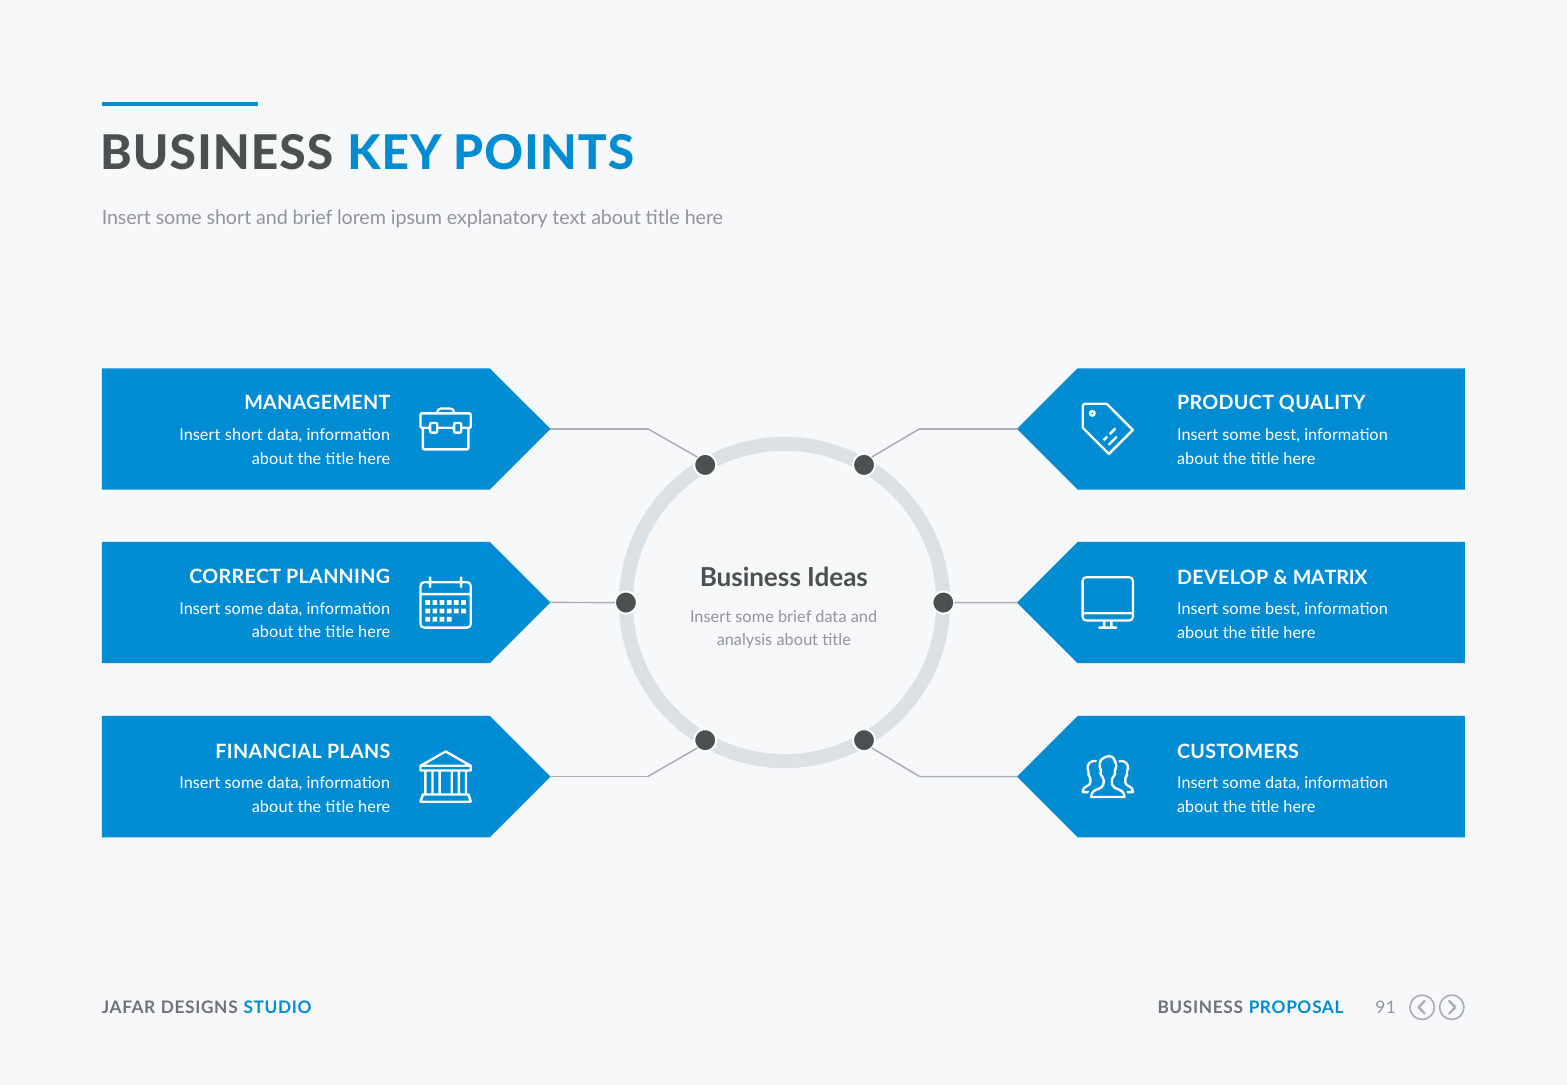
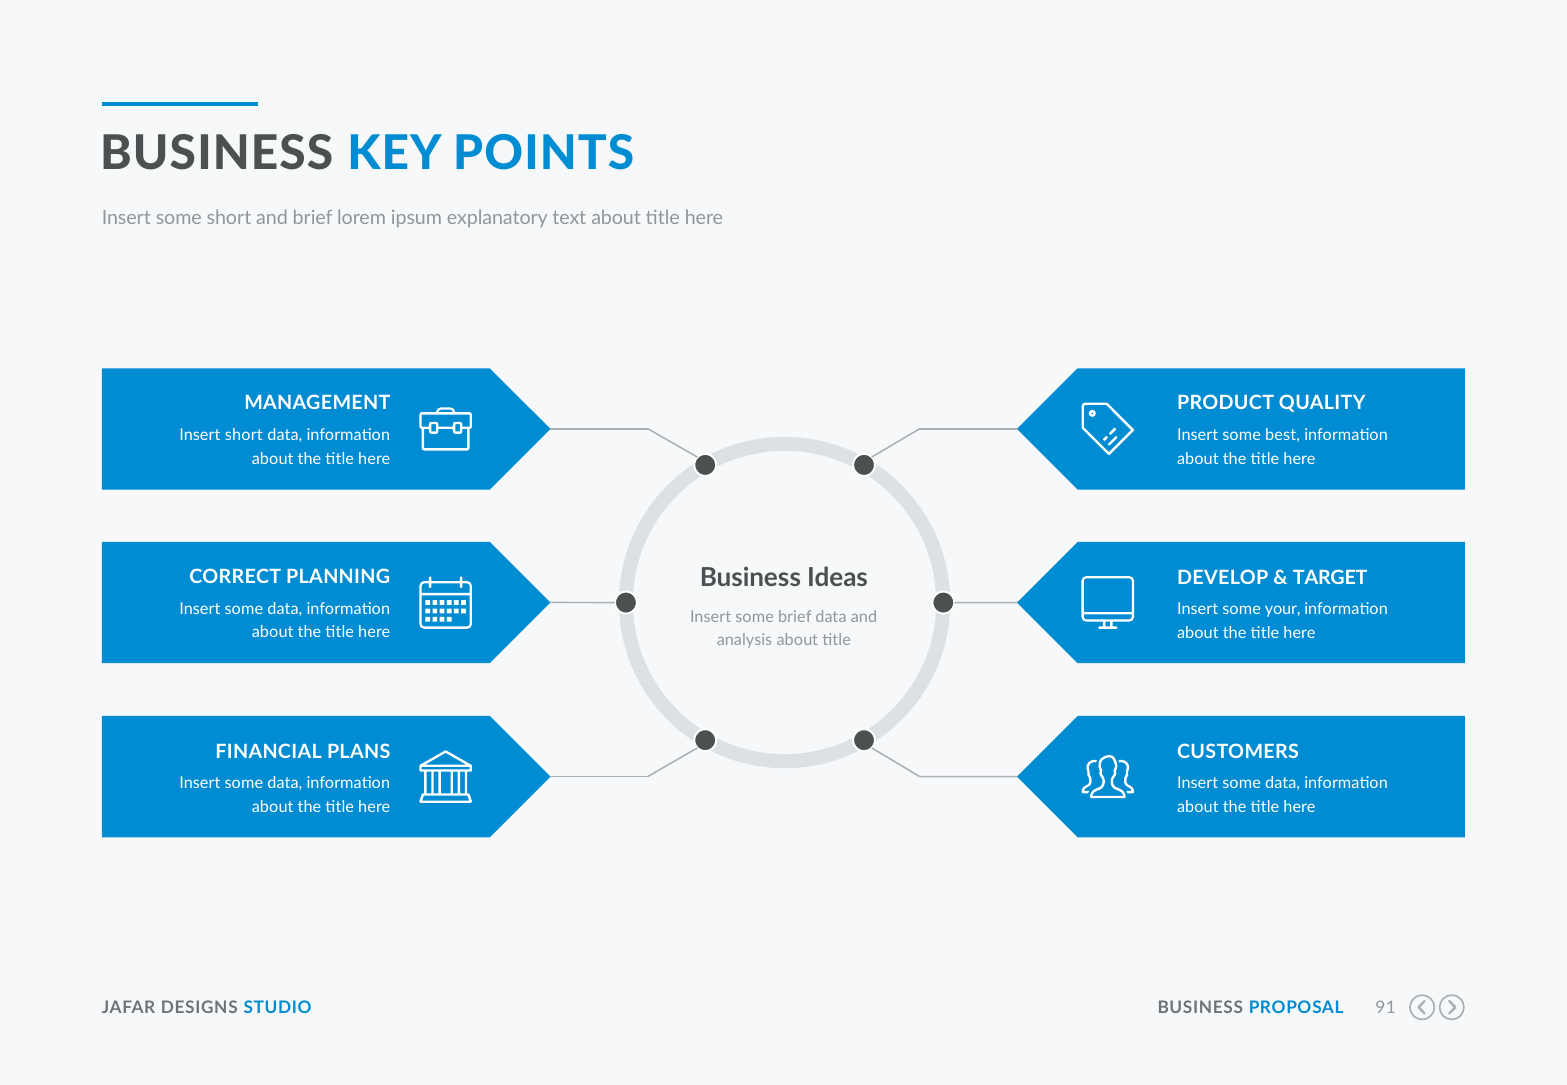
MATRIX: MATRIX -> TARGET
best at (1283, 609): best -> your
